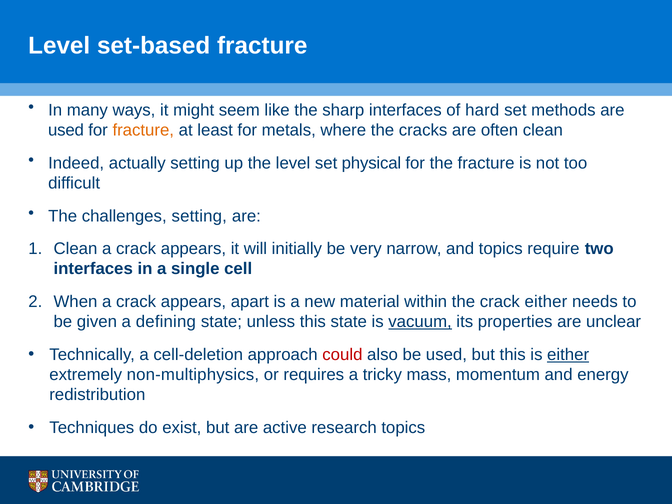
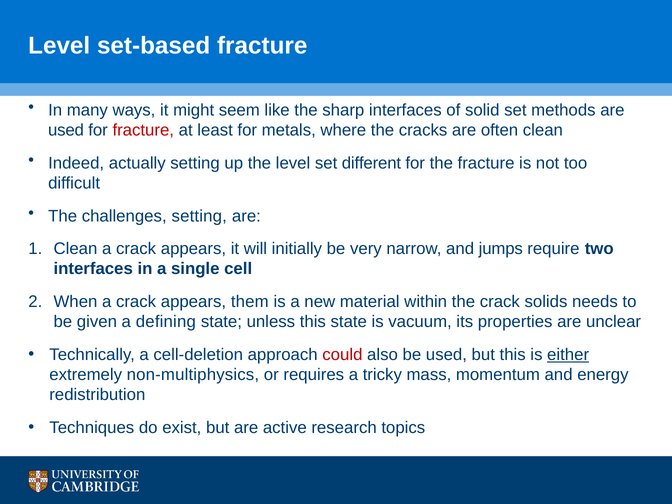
hard: hard -> solid
fracture at (143, 130) colour: orange -> red
physical: physical -> different
and topics: topics -> jumps
apart: apart -> them
crack either: either -> solids
vacuum underline: present -> none
